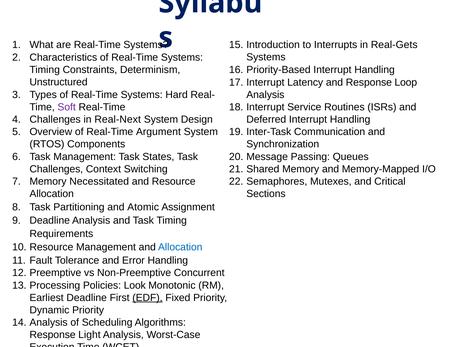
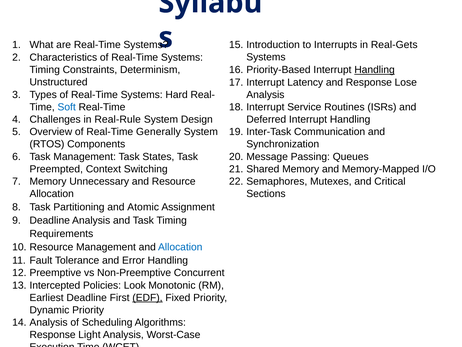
Handling at (375, 70) underline: none -> present
Loop: Loop -> Lose
Soft colour: purple -> blue
Real-Next: Real-Next -> Real-Rule
Argument: Argument -> Generally
Challenges at (56, 169): Challenges -> Preempted
Necessitated: Necessitated -> Unnecessary
Processing: Processing -> Intercepted
